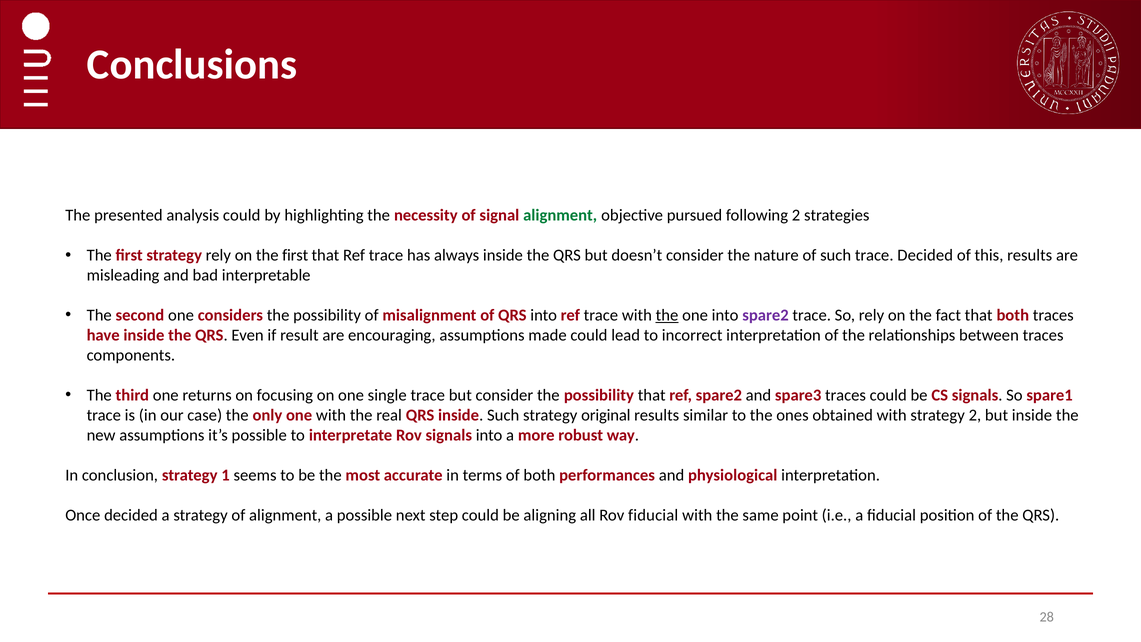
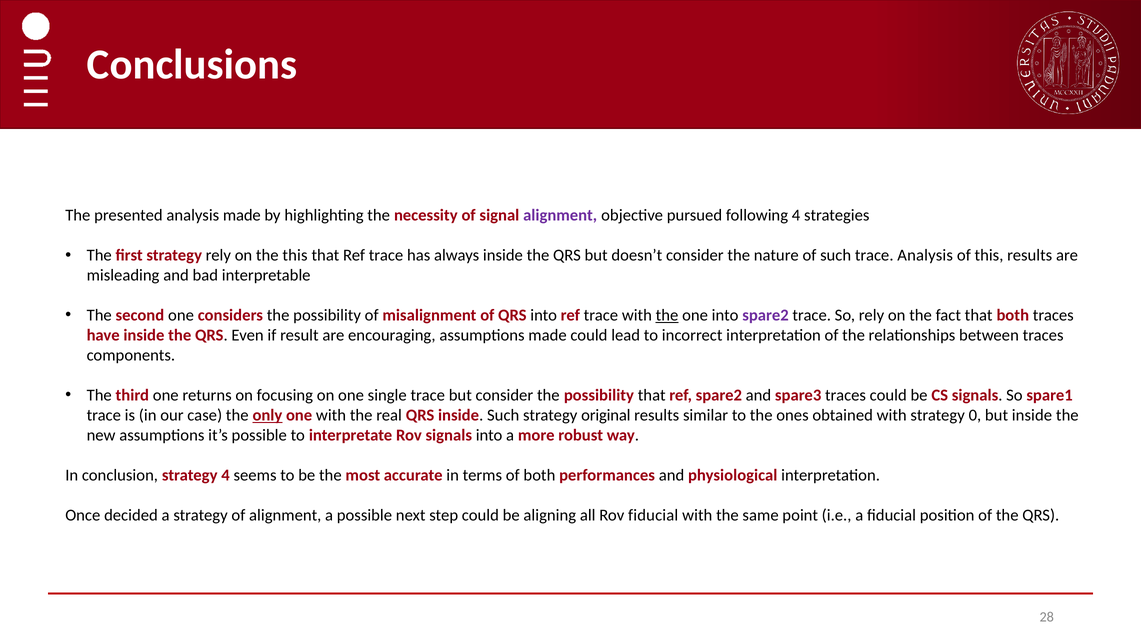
analysis could: could -> made
alignment at (560, 215) colour: green -> purple
following 2: 2 -> 4
on the first: first -> this
trace Decided: Decided -> Analysis
only underline: none -> present
strategy 2: 2 -> 0
strategy 1: 1 -> 4
